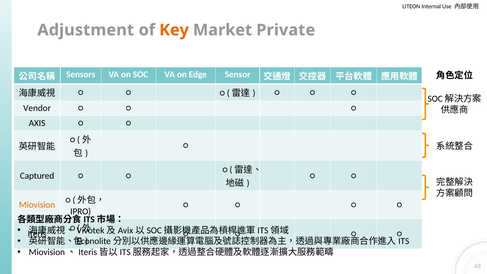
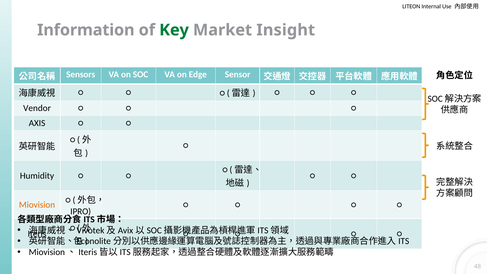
Adjustment: Adjustment -> Information
Key colour: orange -> green
Private: Private -> Insight
Captured: Captured -> Humidity
